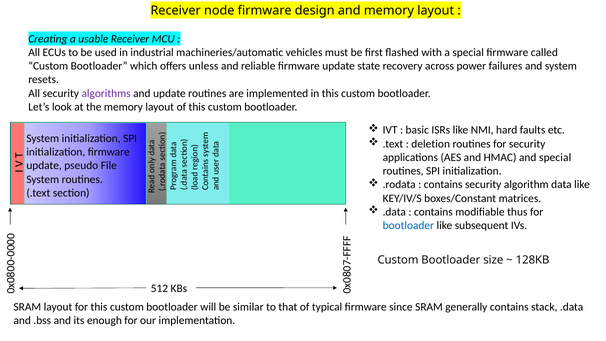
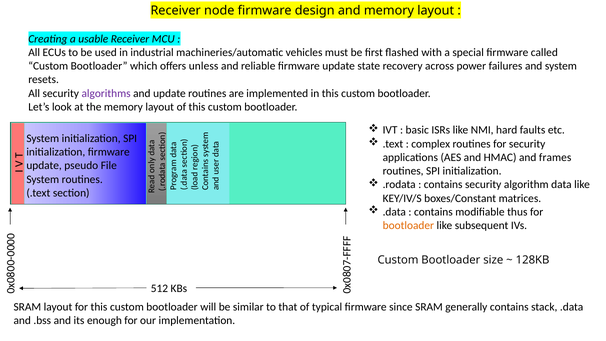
deletion: deletion -> complex
and special: special -> frames
bootloader at (408, 226) colour: blue -> orange
